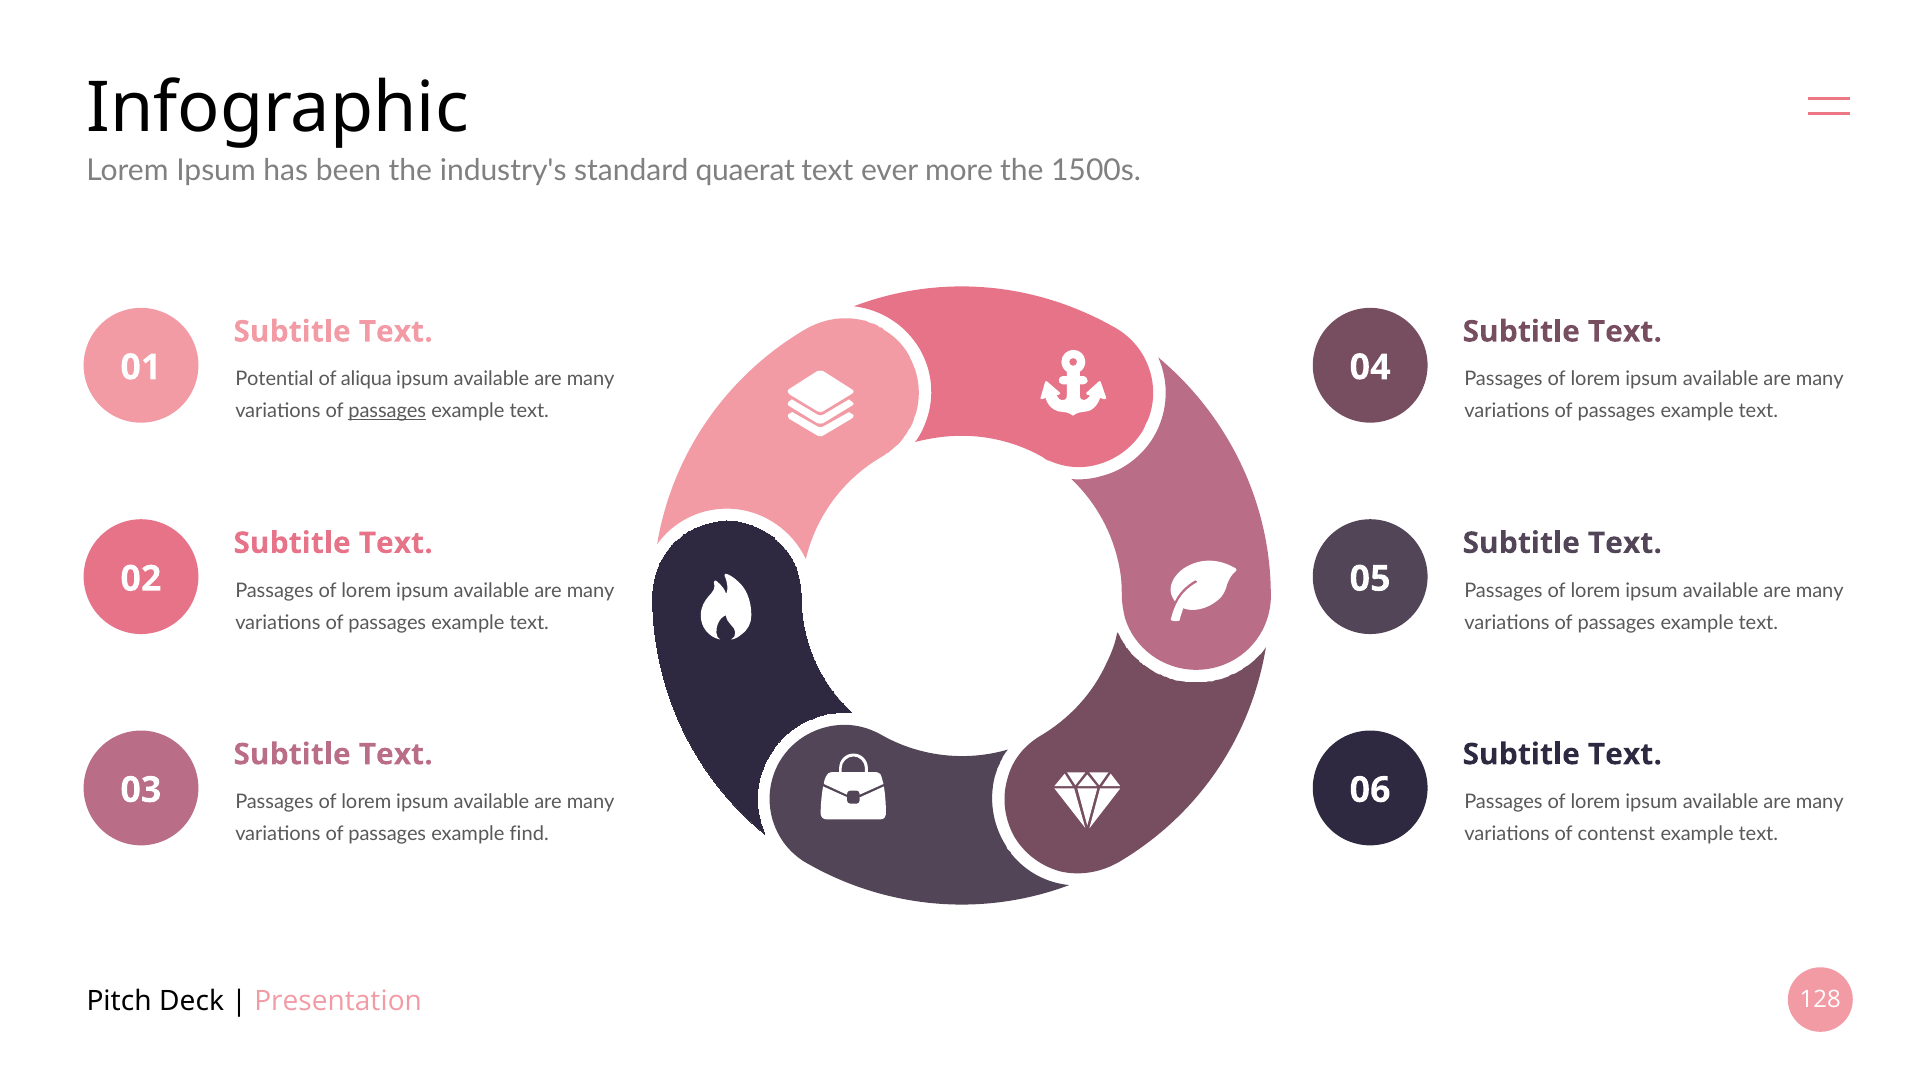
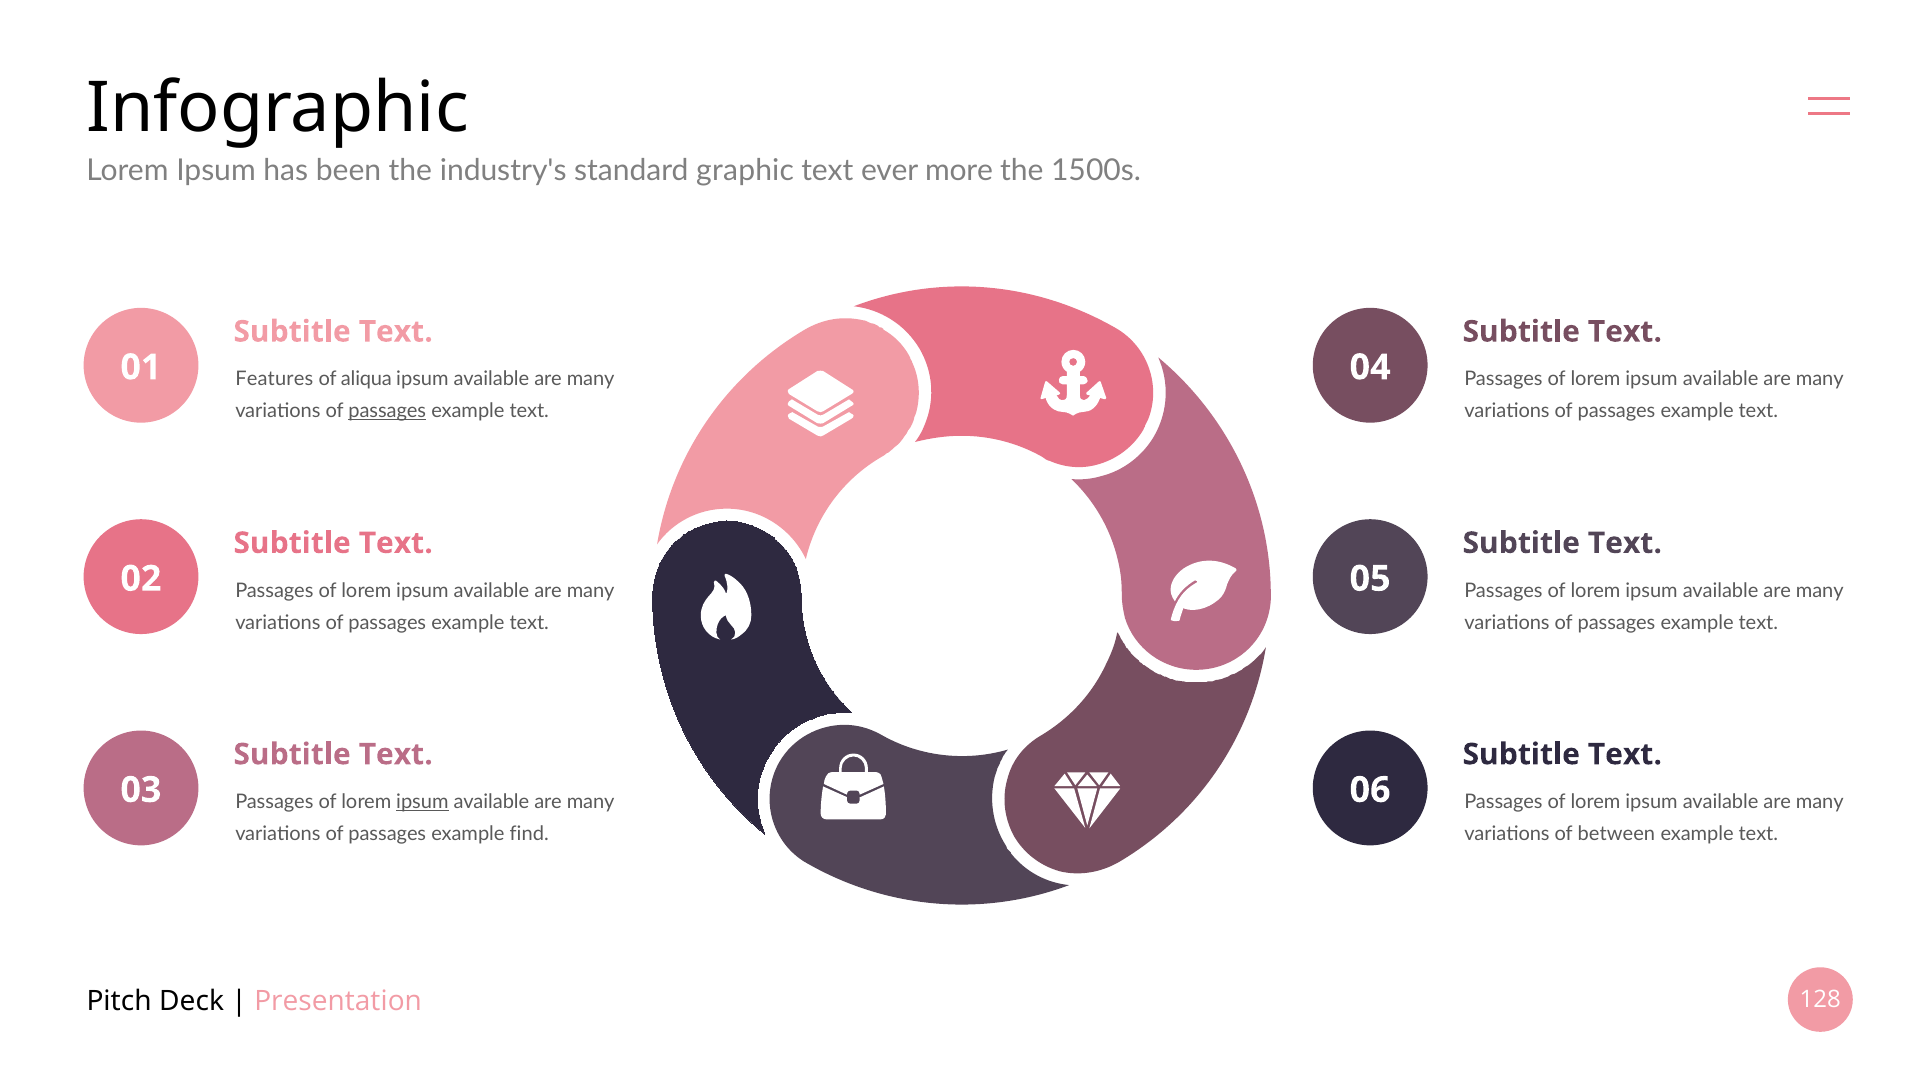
quaerat: quaerat -> graphic
Potential: Potential -> Features
ipsum at (422, 802) underline: none -> present
contenst: contenst -> between
